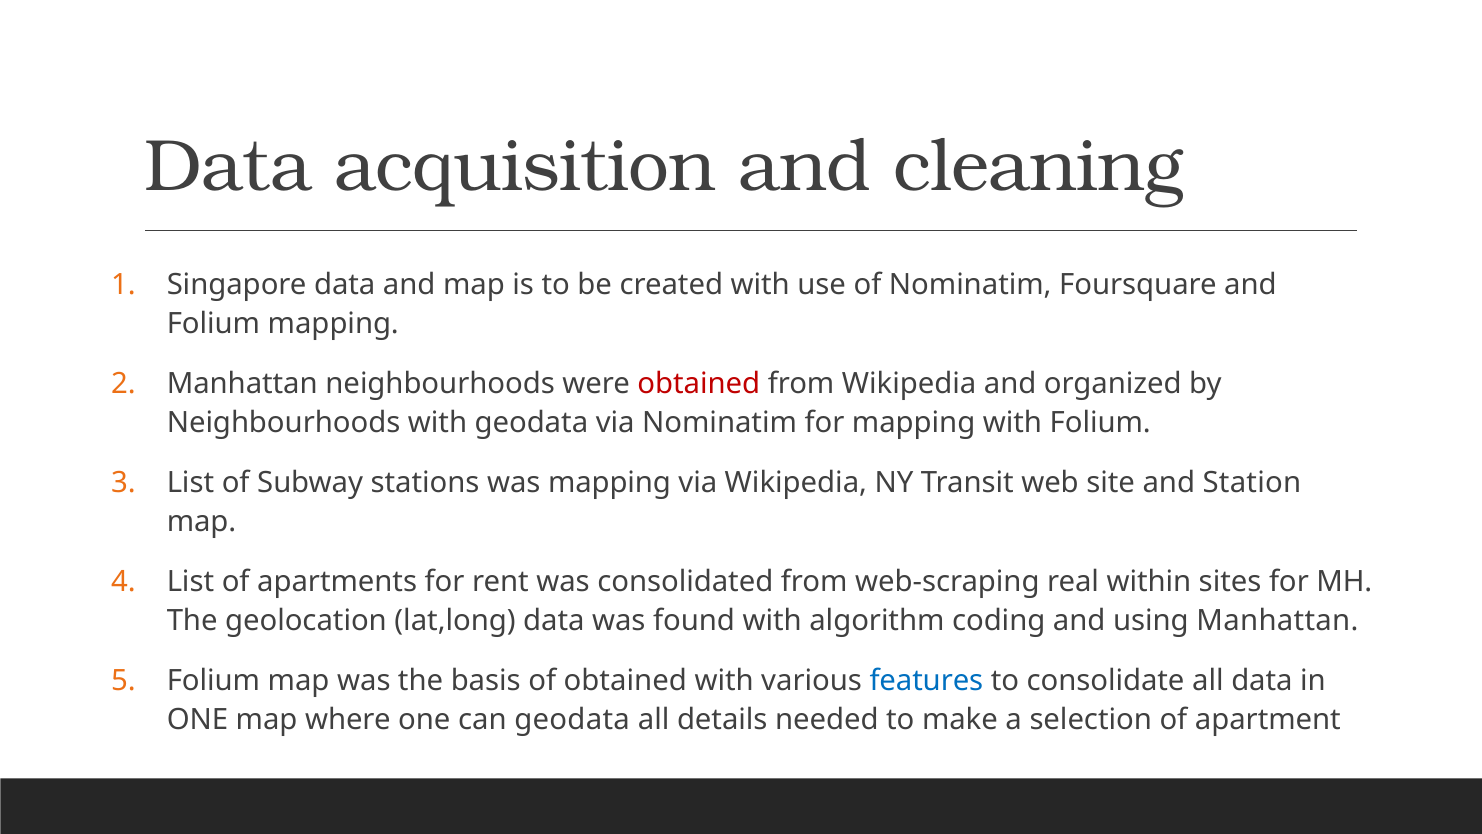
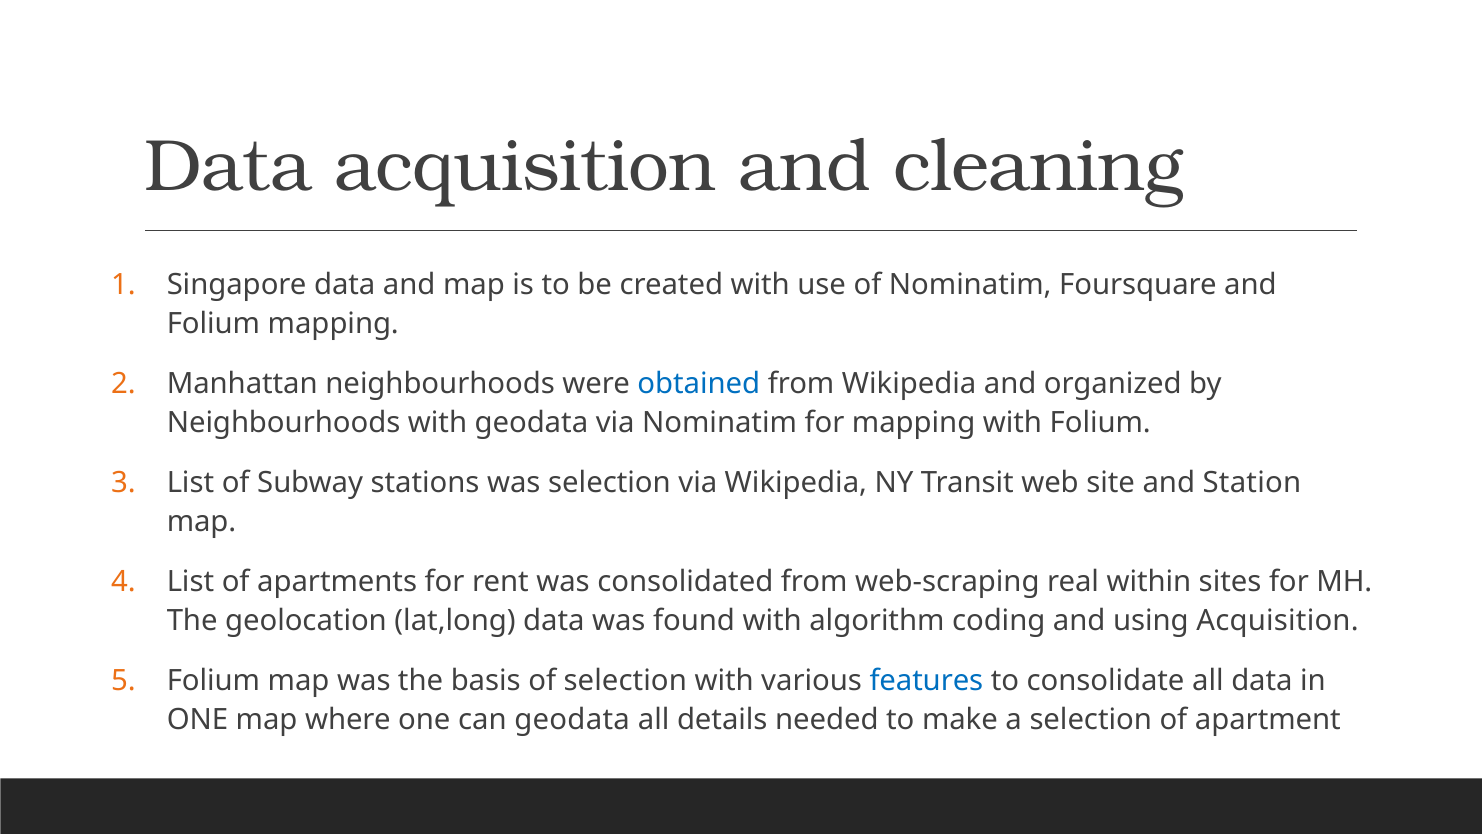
obtained at (699, 384) colour: red -> blue
was mapping: mapping -> selection
using Manhattan: Manhattan -> Acquisition
of obtained: obtained -> selection
